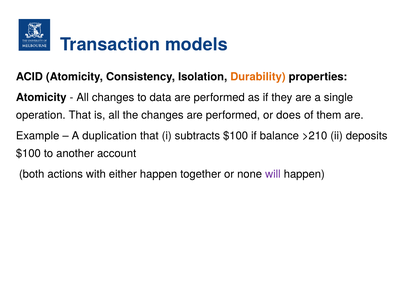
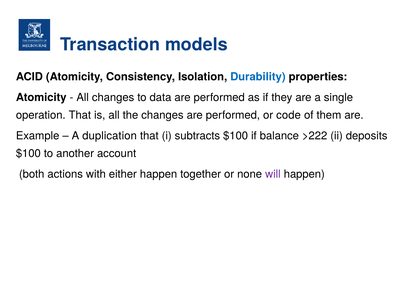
Durability colour: orange -> blue
does: does -> code
>210: >210 -> >222
